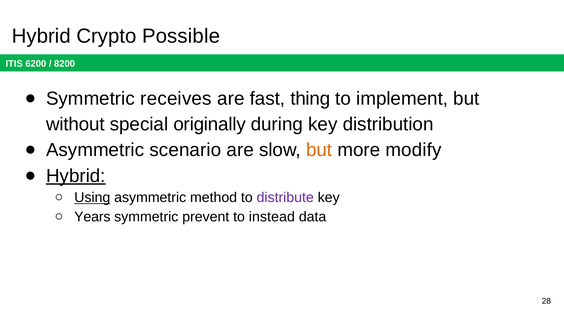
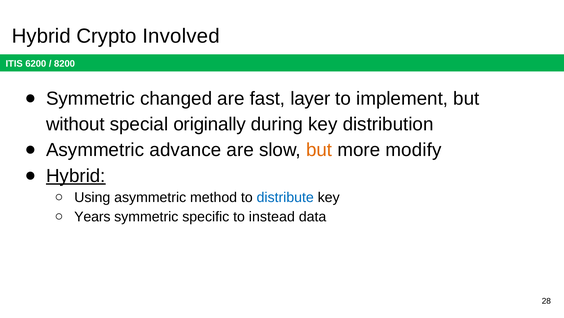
Possible: Possible -> Involved
receives: receives -> changed
thing: thing -> layer
scenario: scenario -> advance
Using underline: present -> none
distribute colour: purple -> blue
prevent: prevent -> specific
